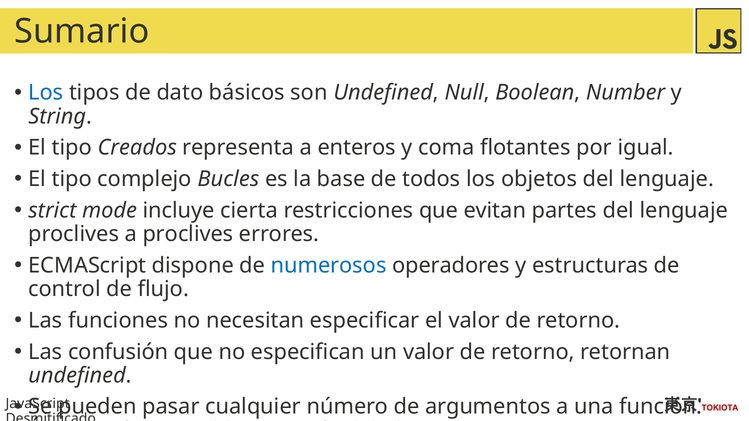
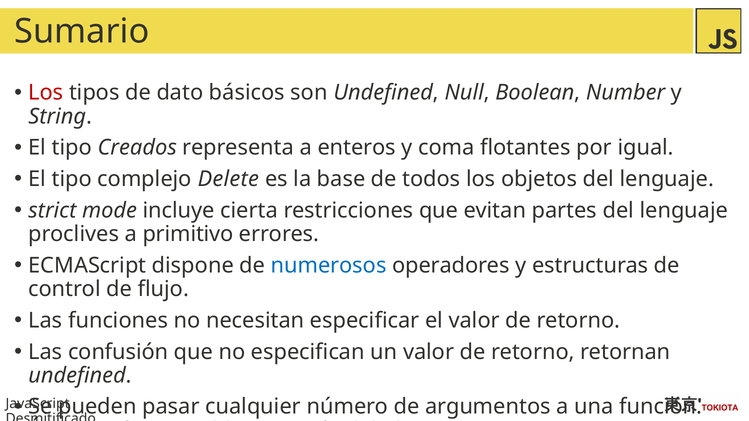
Los at (46, 93) colour: blue -> red
Bucles: Bucles -> Delete
a proclives: proclives -> primitivo
